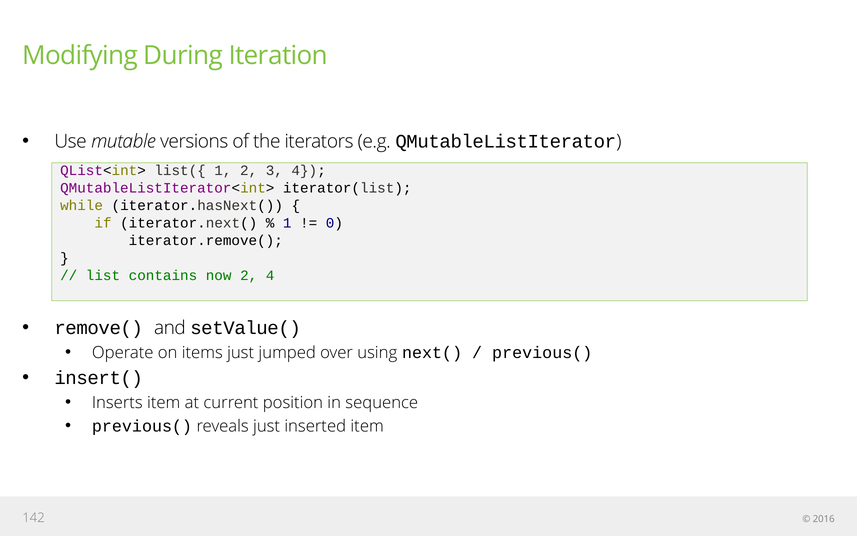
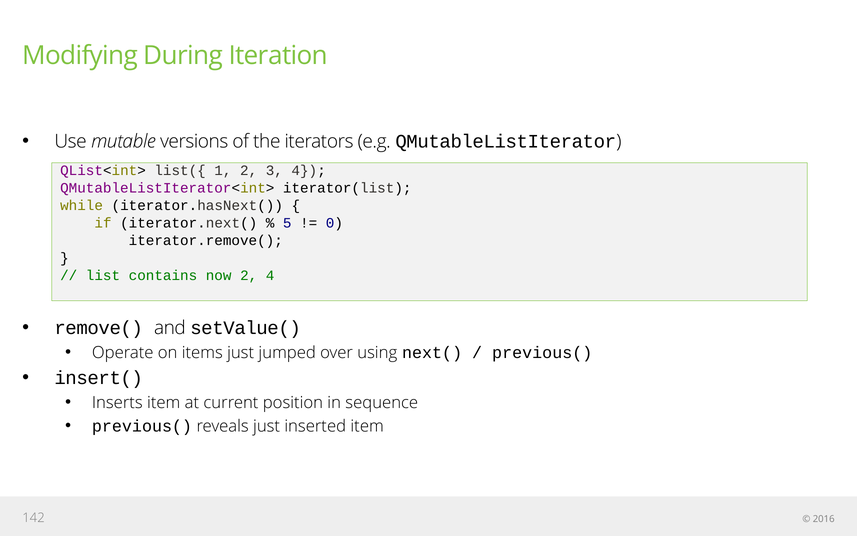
1 at (287, 223): 1 -> 5
